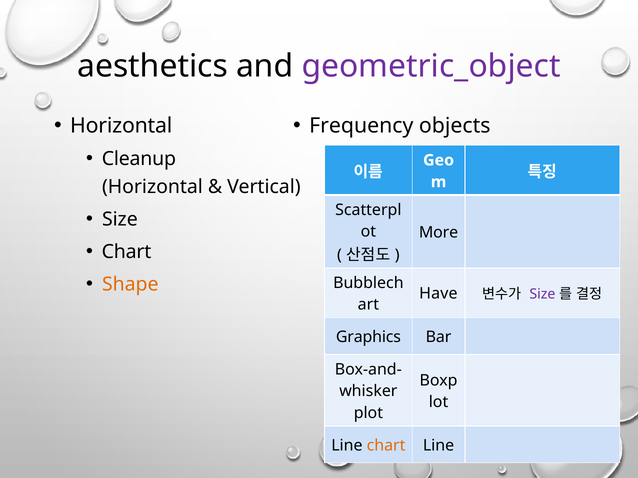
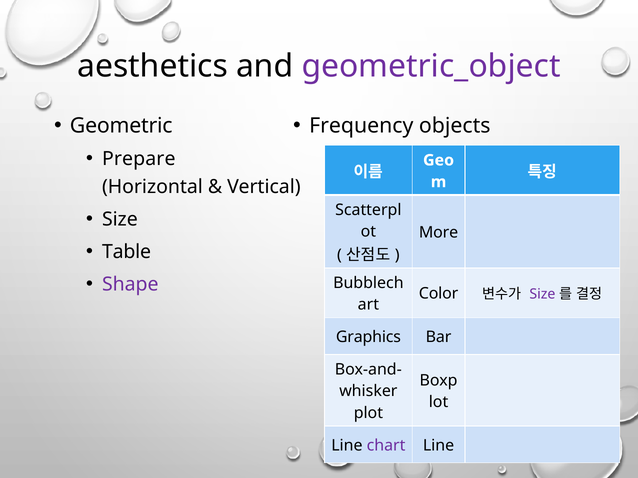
Horizontal at (121, 126): Horizontal -> Geometric
Cleanup: Cleanup -> Prepare
Chart at (127, 252): Chart -> Table
Shape colour: orange -> purple
Have: Have -> Color
chart at (386, 446) colour: orange -> purple
